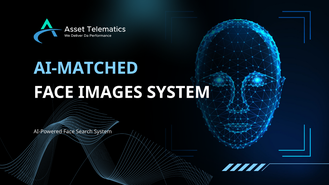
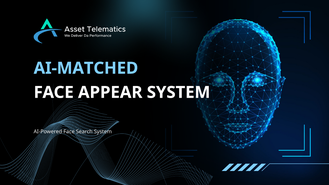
IMAGES: IMAGES -> APPEAR
